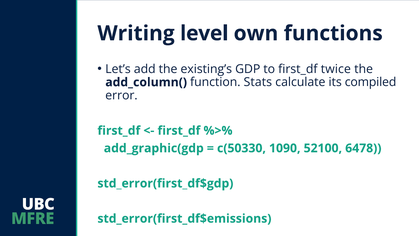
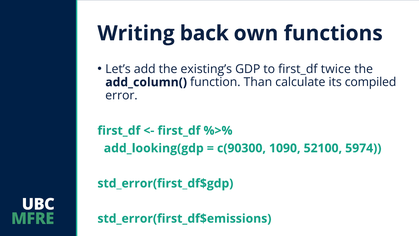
level: level -> back
Stats: Stats -> Than
add_graphic(gdp: add_graphic(gdp -> add_looking(gdp
c(50330: c(50330 -> c(90300
6478: 6478 -> 5974
